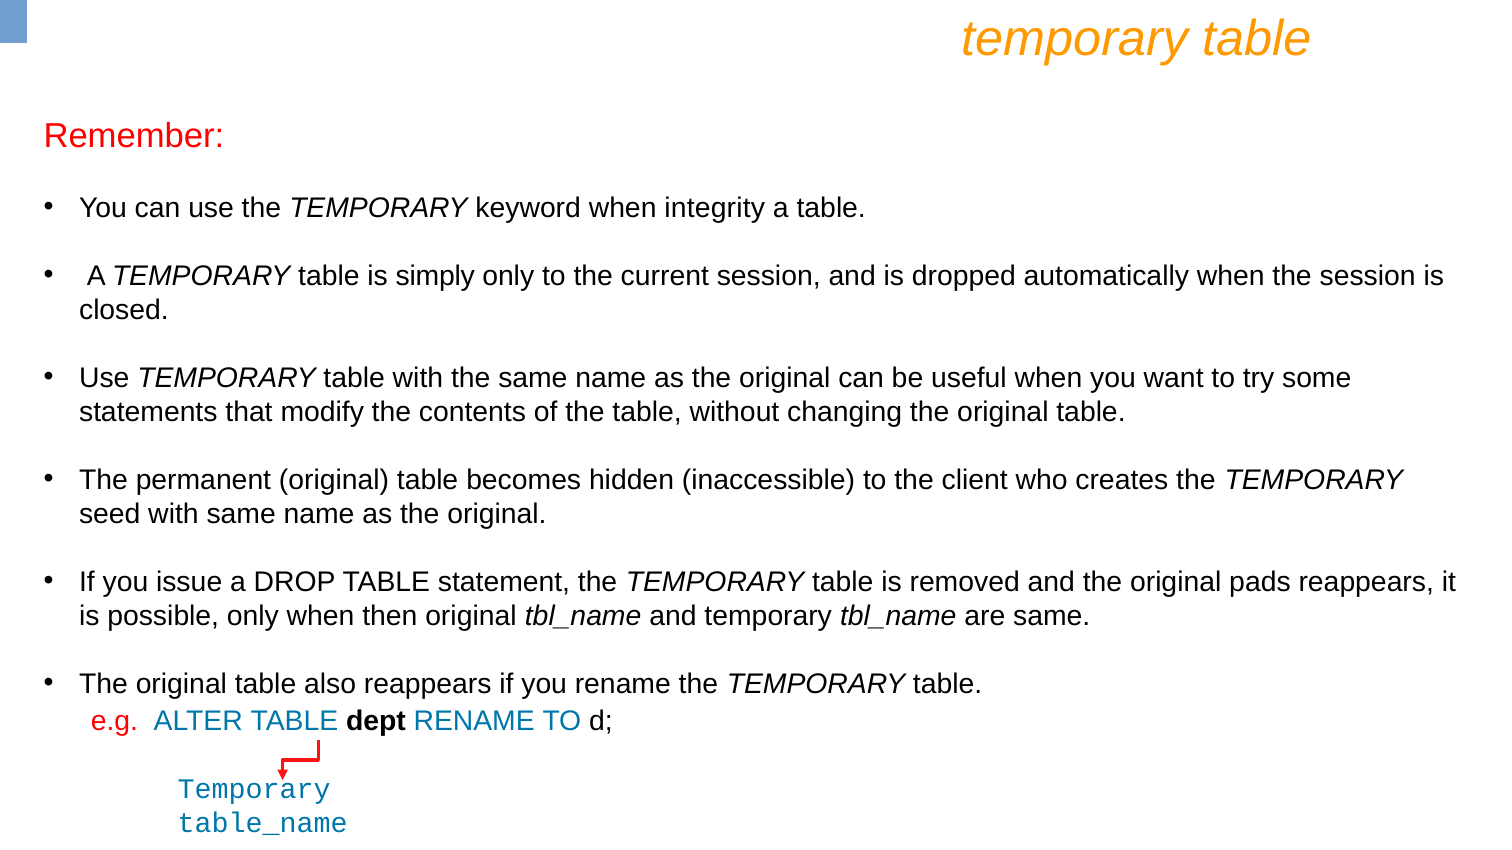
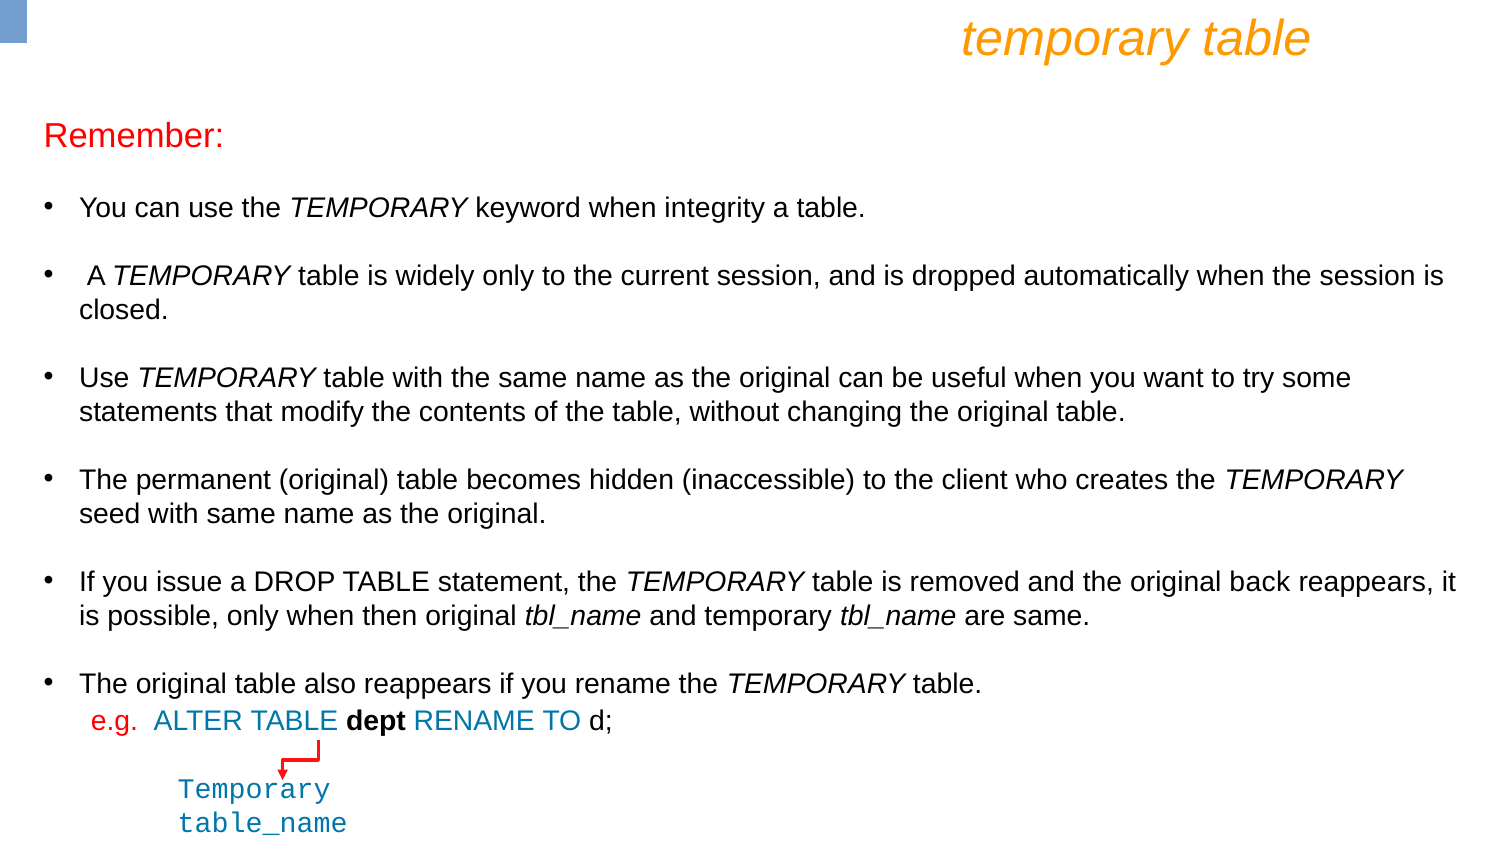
simply: simply -> widely
pads: pads -> back
